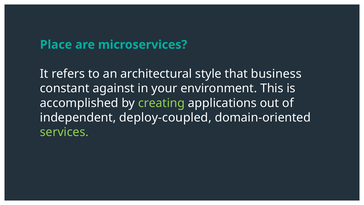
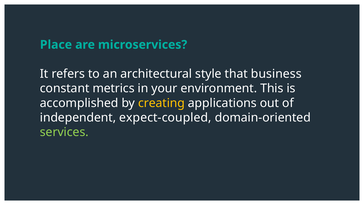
against: against -> metrics
creating colour: light green -> yellow
deploy-coupled: deploy-coupled -> expect-coupled
